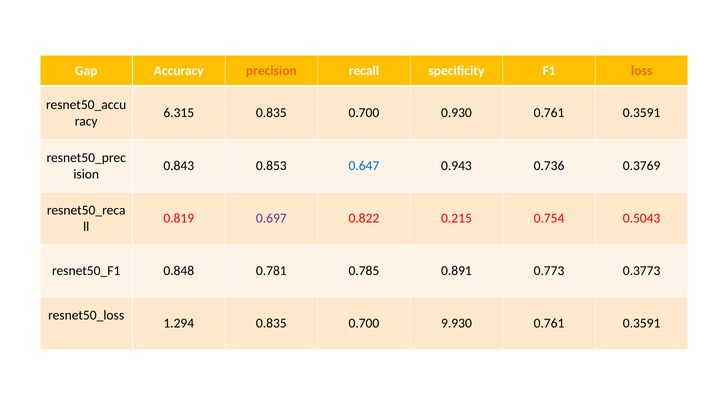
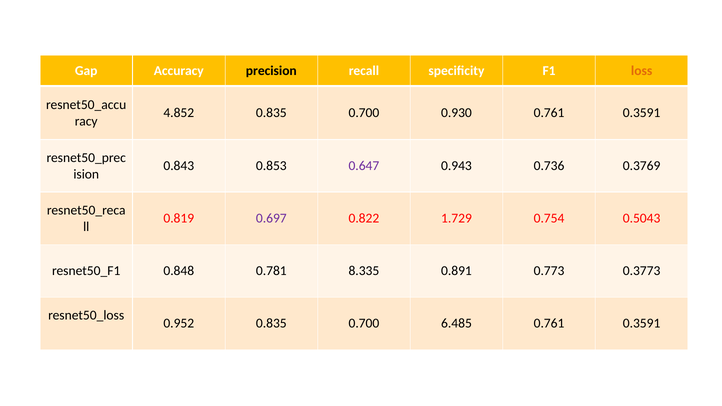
precision colour: orange -> black
6.315: 6.315 -> 4.852
0.647 colour: blue -> purple
0.215: 0.215 -> 1.729
0.785: 0.785 -> 8.335
1.294: 1.294 -> 0.952
9.930: 9.930 -> 6.485
